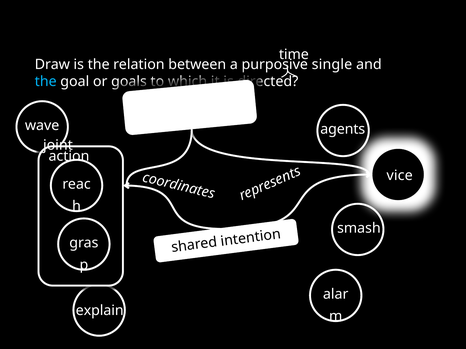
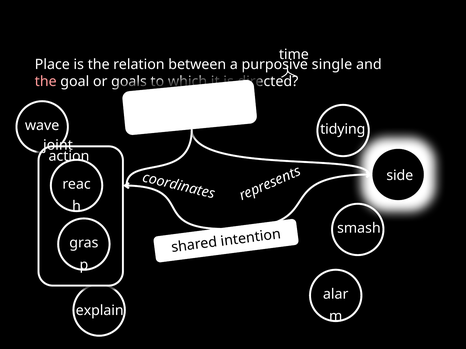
Draw: Draw -> Place
the at (46, 82) colour: light blue -> pink
agents: agents -> tidying
vice: vice -> side
